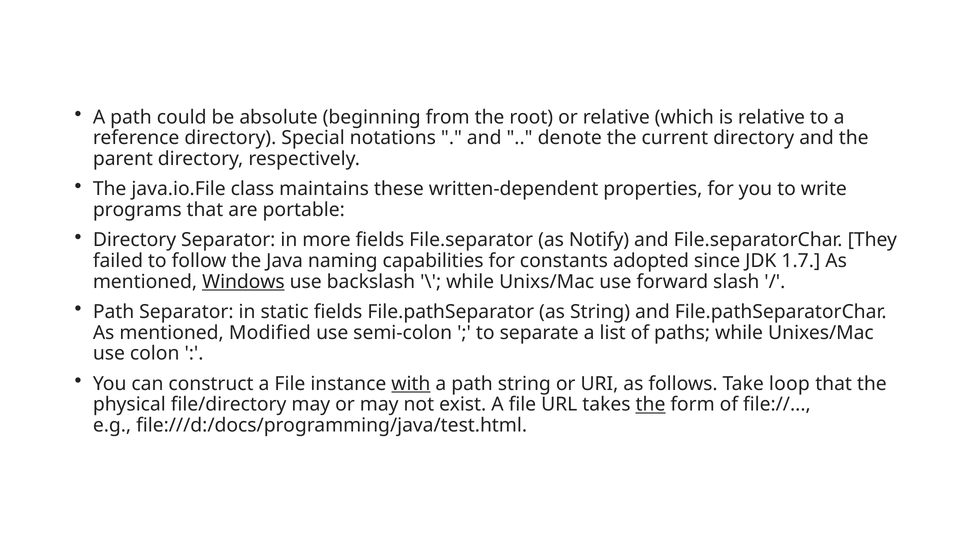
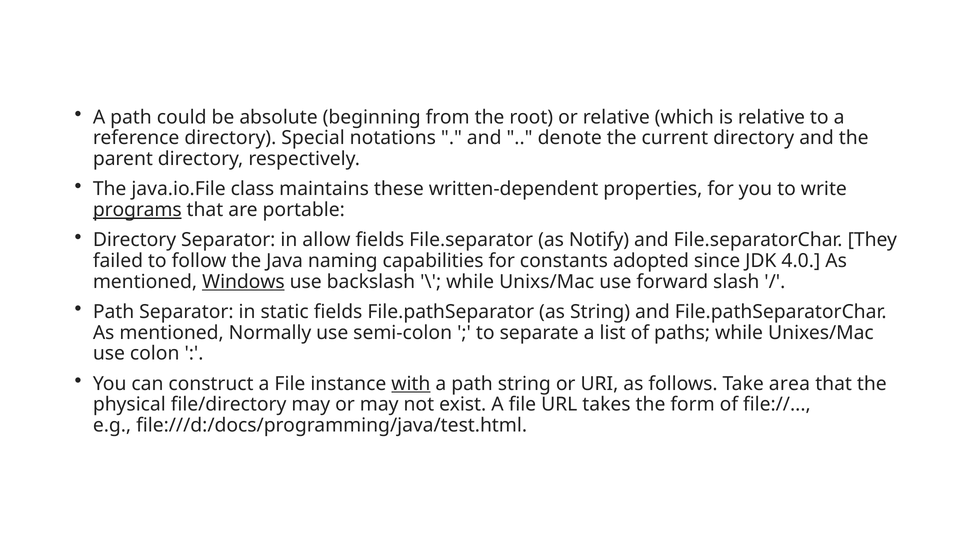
programs underline: none -> present
more: more -> allow
1.7: 1.7 -> 4.0
Modified: Modified -> Normally
loop: loop -> area
the at (651, 405) underline: present -> none
